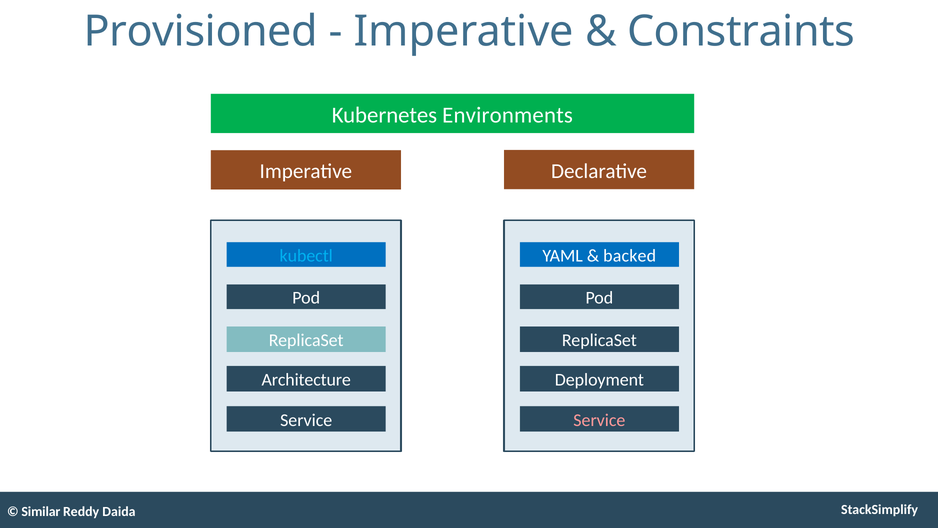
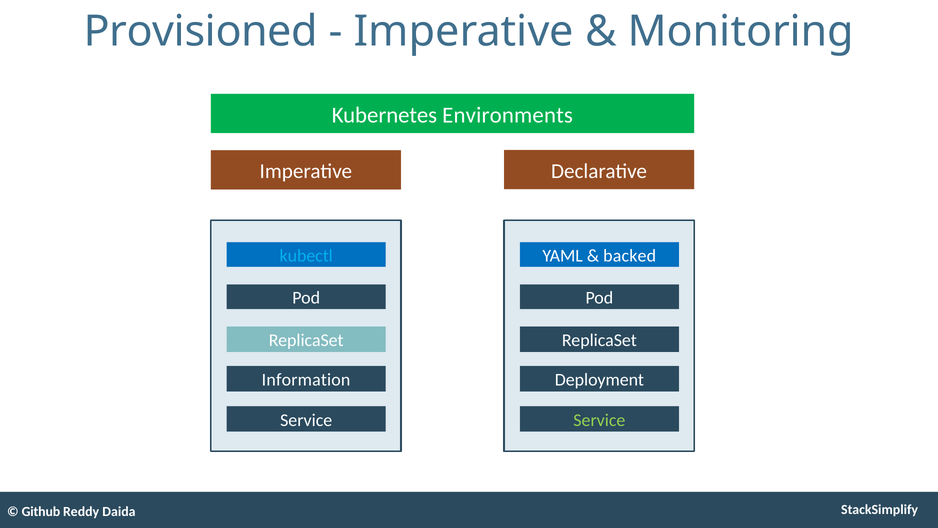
Constraints: Constraints -> Monitoring
Architecture: Architecture -> Information
Service at (599, 420) colour: pink -> light green
Similar: Similar -> Github
